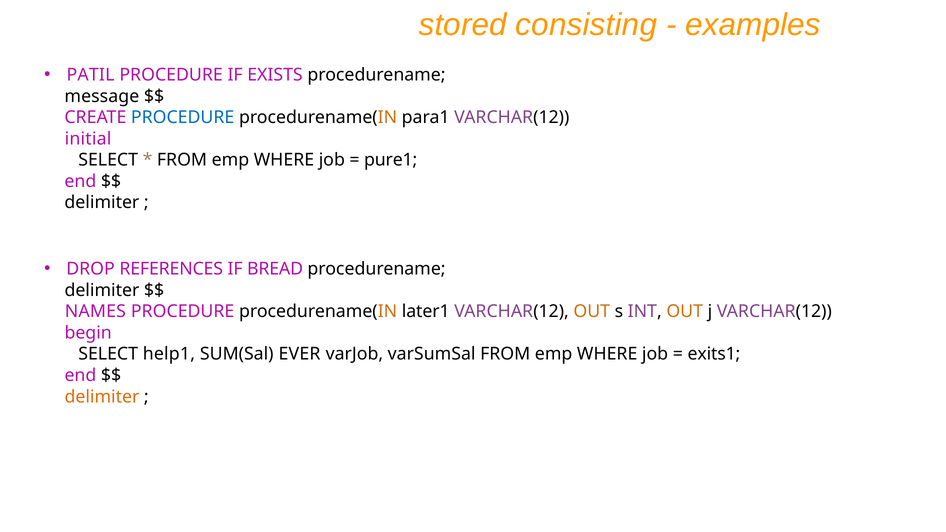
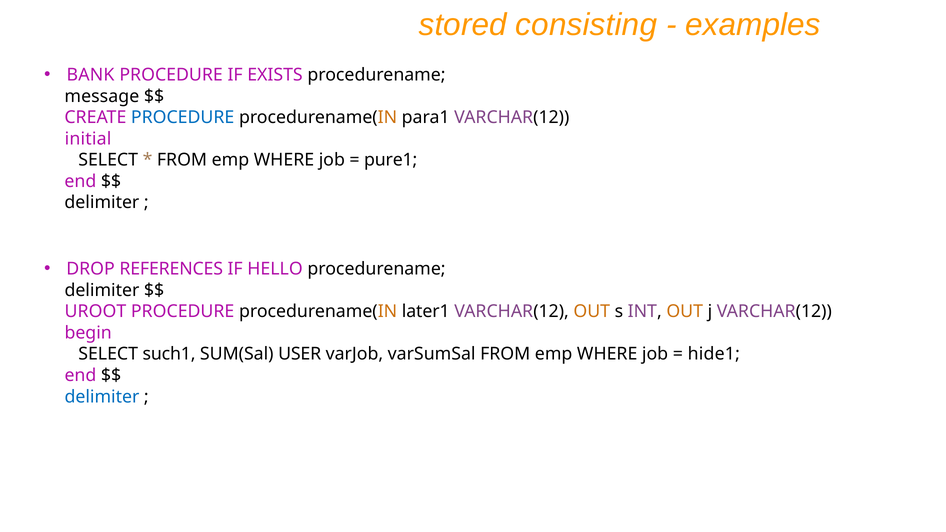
PATIL: PATIL -> BANK
BREAD: BREAD -> HELLO
NAMES: NAMES -> UROOT
help1: help1 -> such1
EVER: EVER -> USER
exits1: exits1 -> hide1
delimiter at (102, 397) colour: orange -> blue
